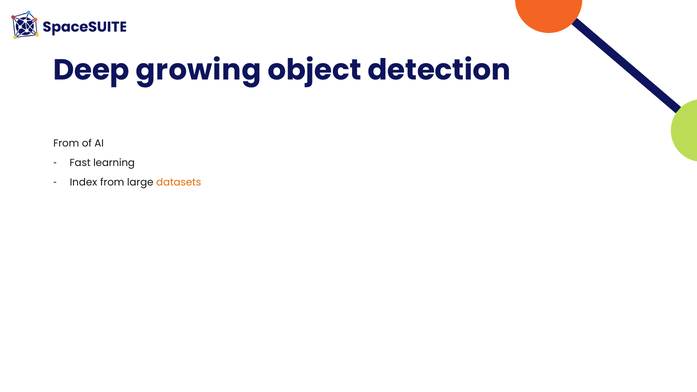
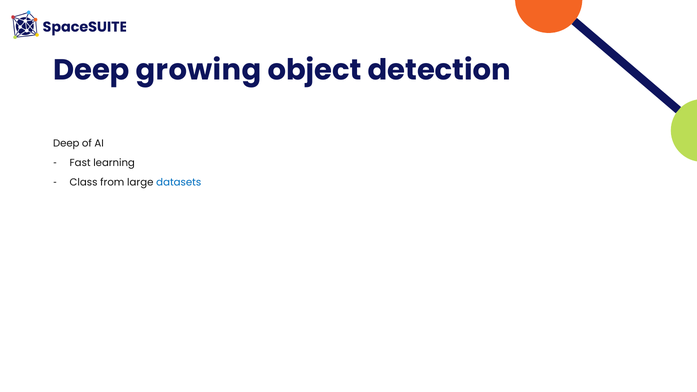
From at (66, 143): From -> Deep
Index: Index -> Class
datasets colour: orange -> blue
